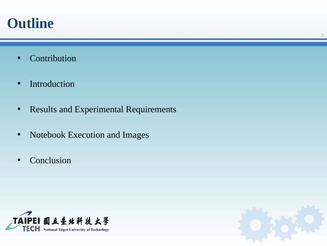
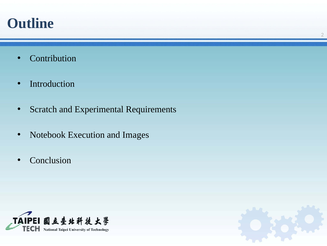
Results: Results -> Scratch
